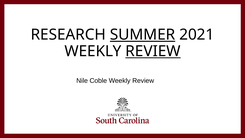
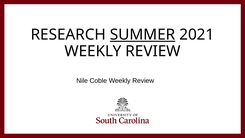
REVIEW at (153, 51) underline: present -> none
